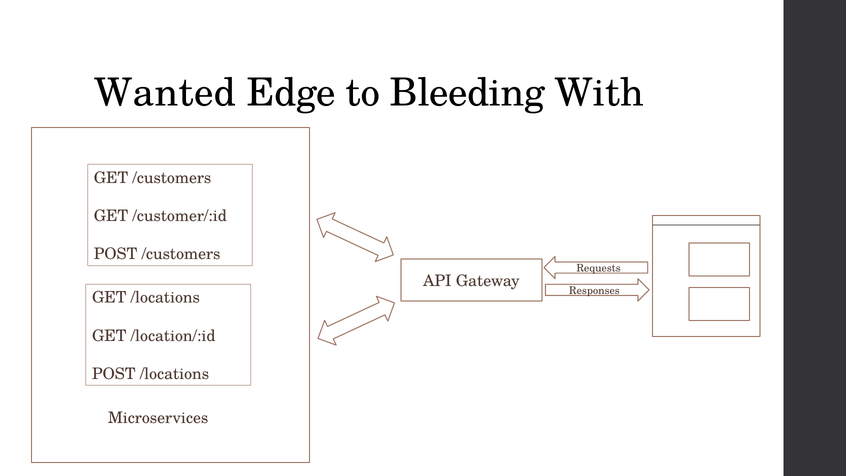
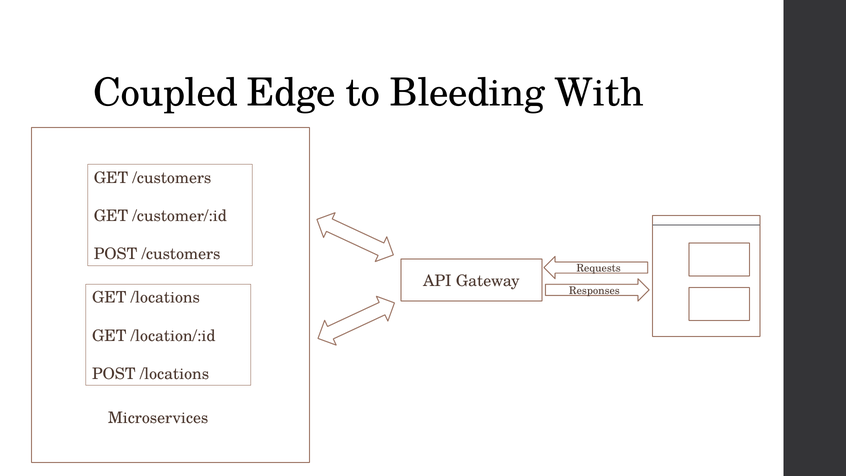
Wanted: Wanted -> Coupled
